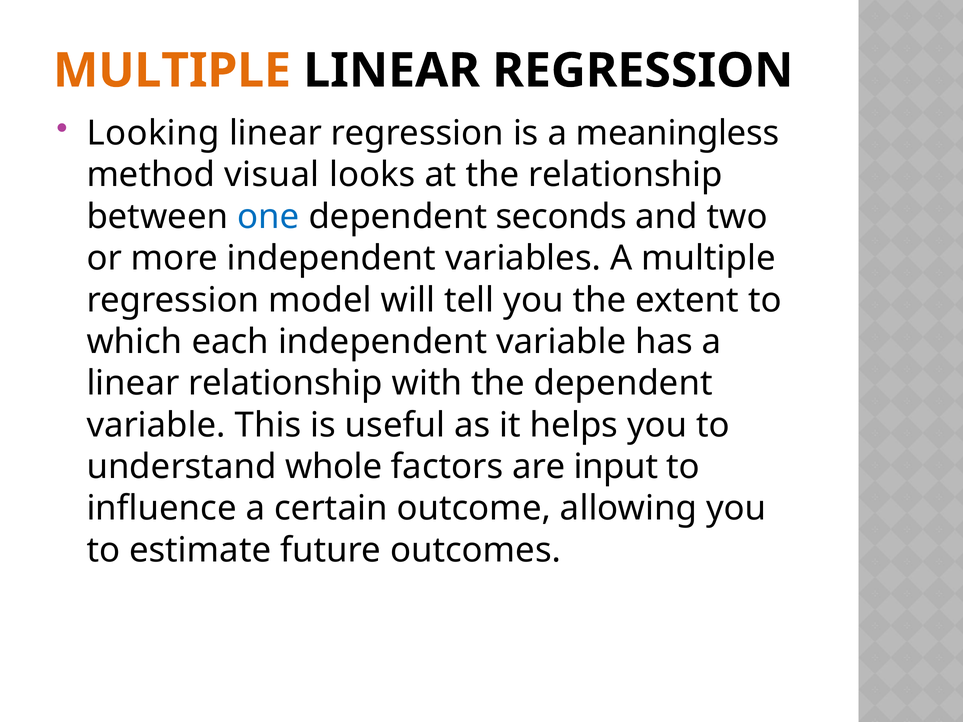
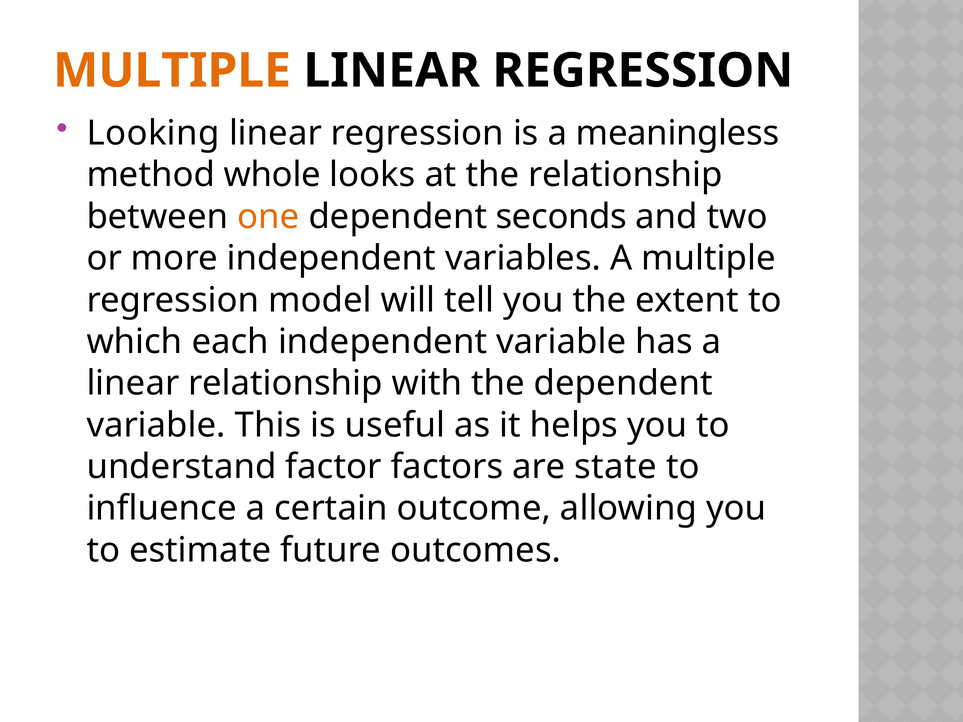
visual: visual -> whole
one colour: blue -> orange
whole: whole -> factor
input: input -> state
